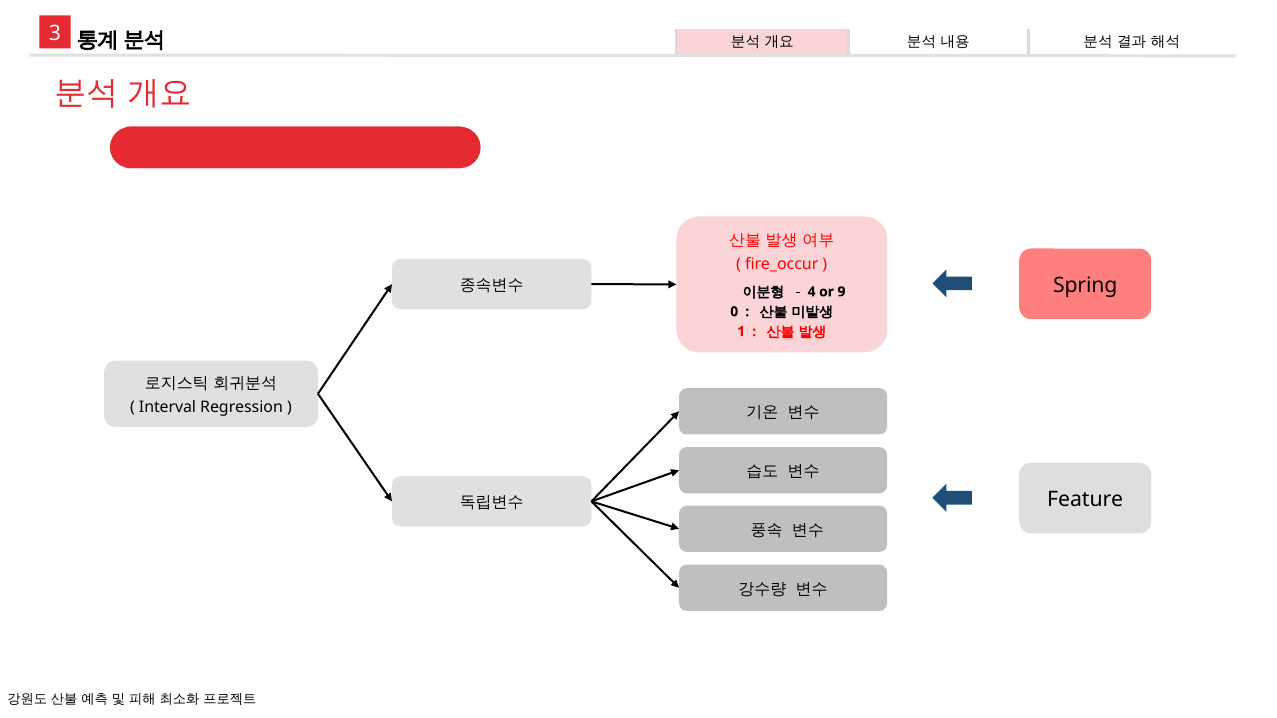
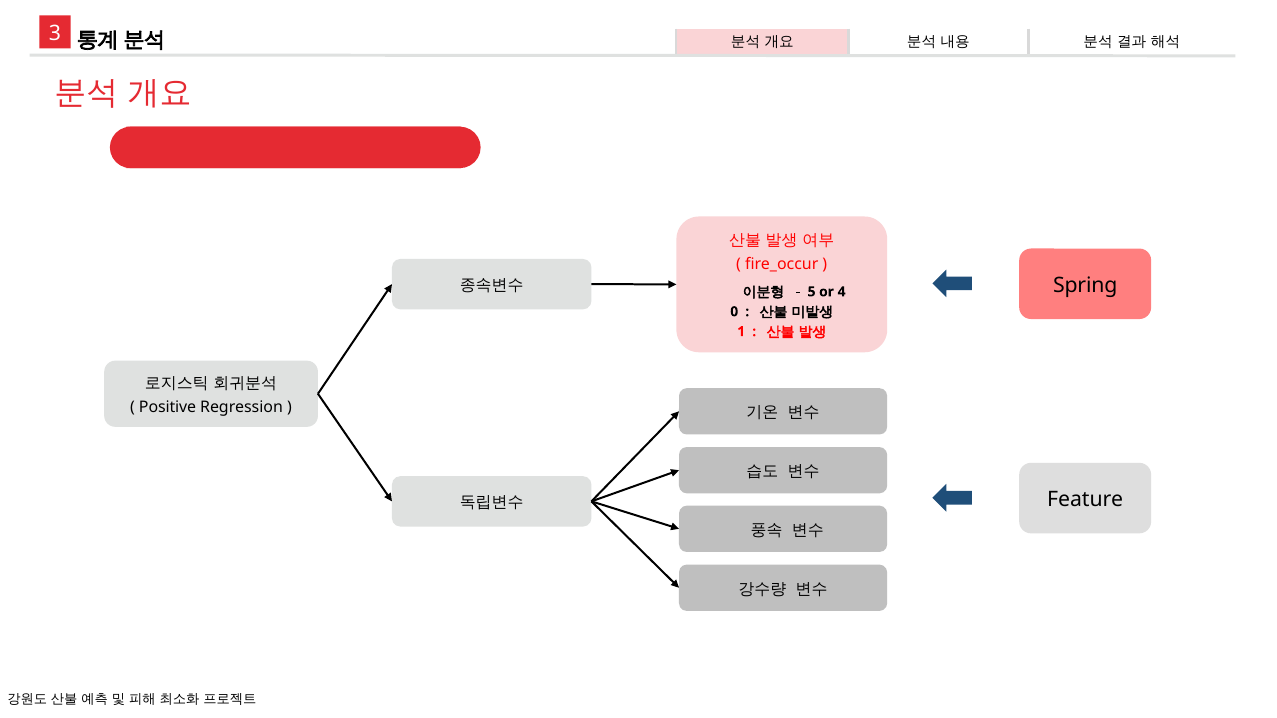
4: 4 -> 5
9: 9 -> 4
Interval: Interval -> Positive
